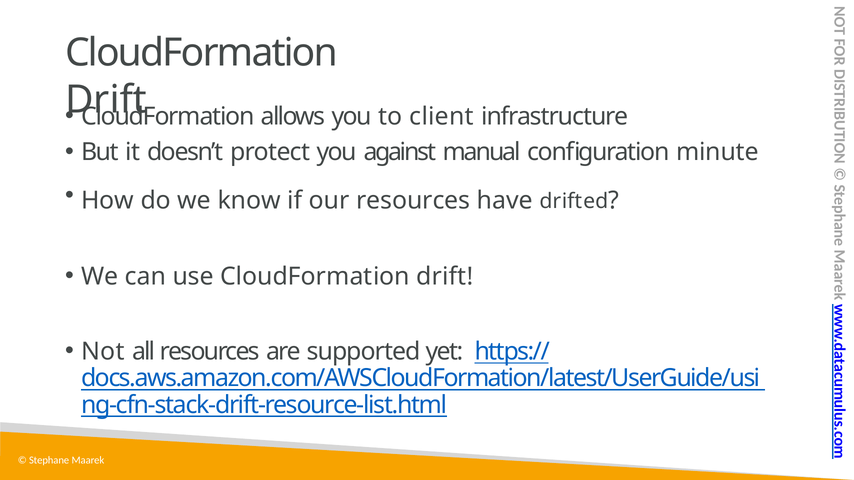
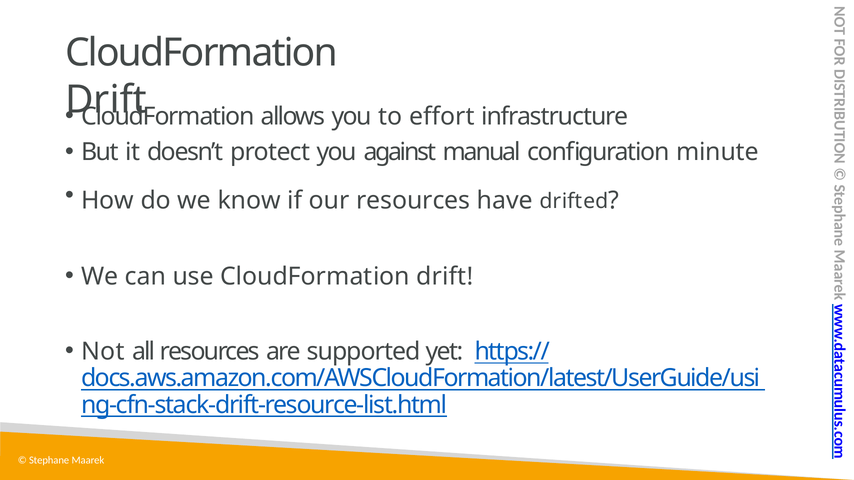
client: client -> effort
